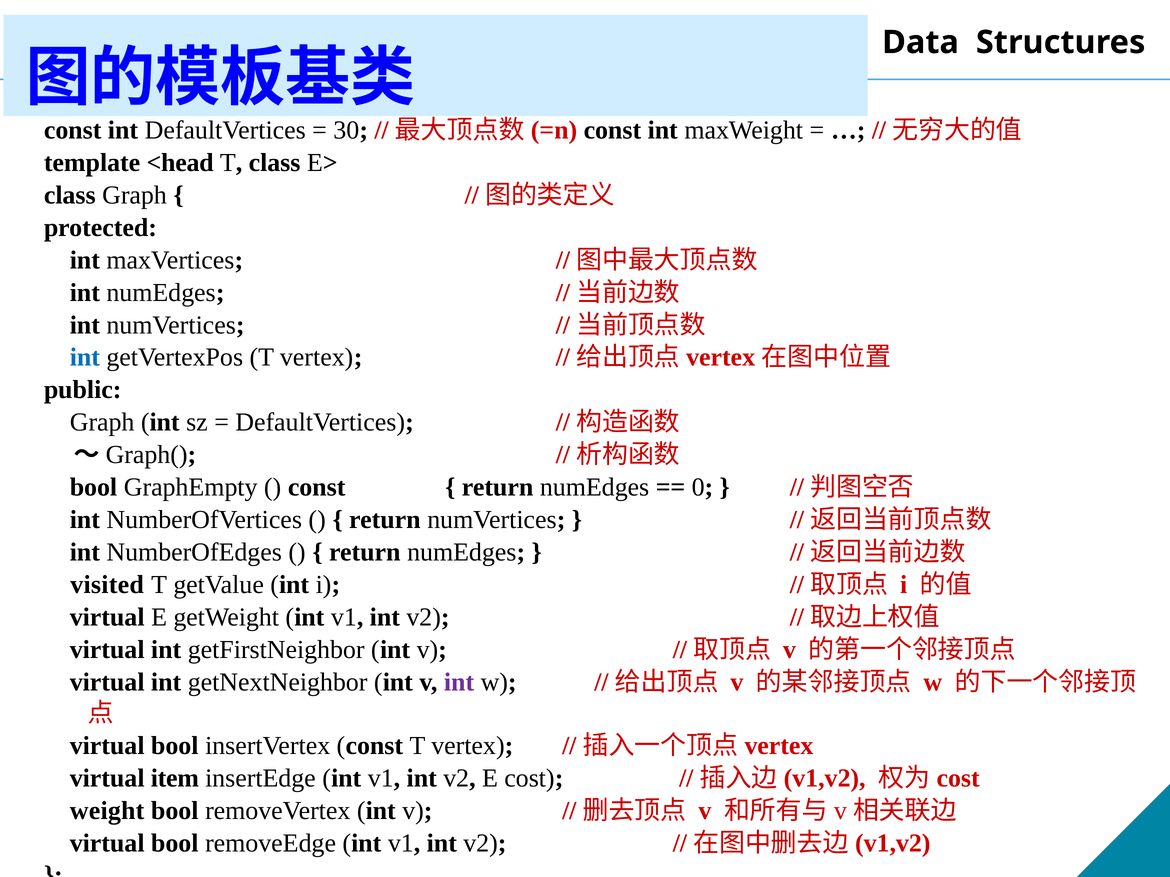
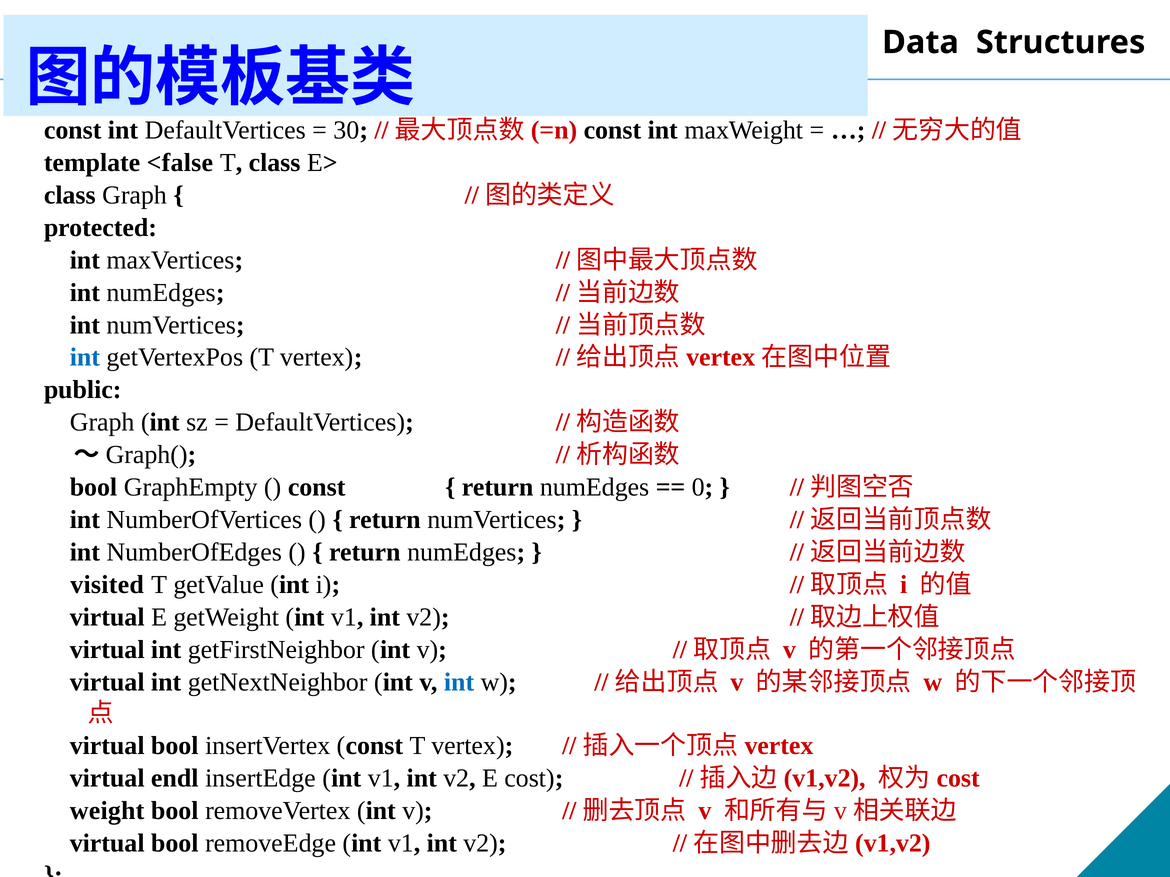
<head: <head -> <false
int at (459, 682) colour: purple -> blue
item: item -> endl
